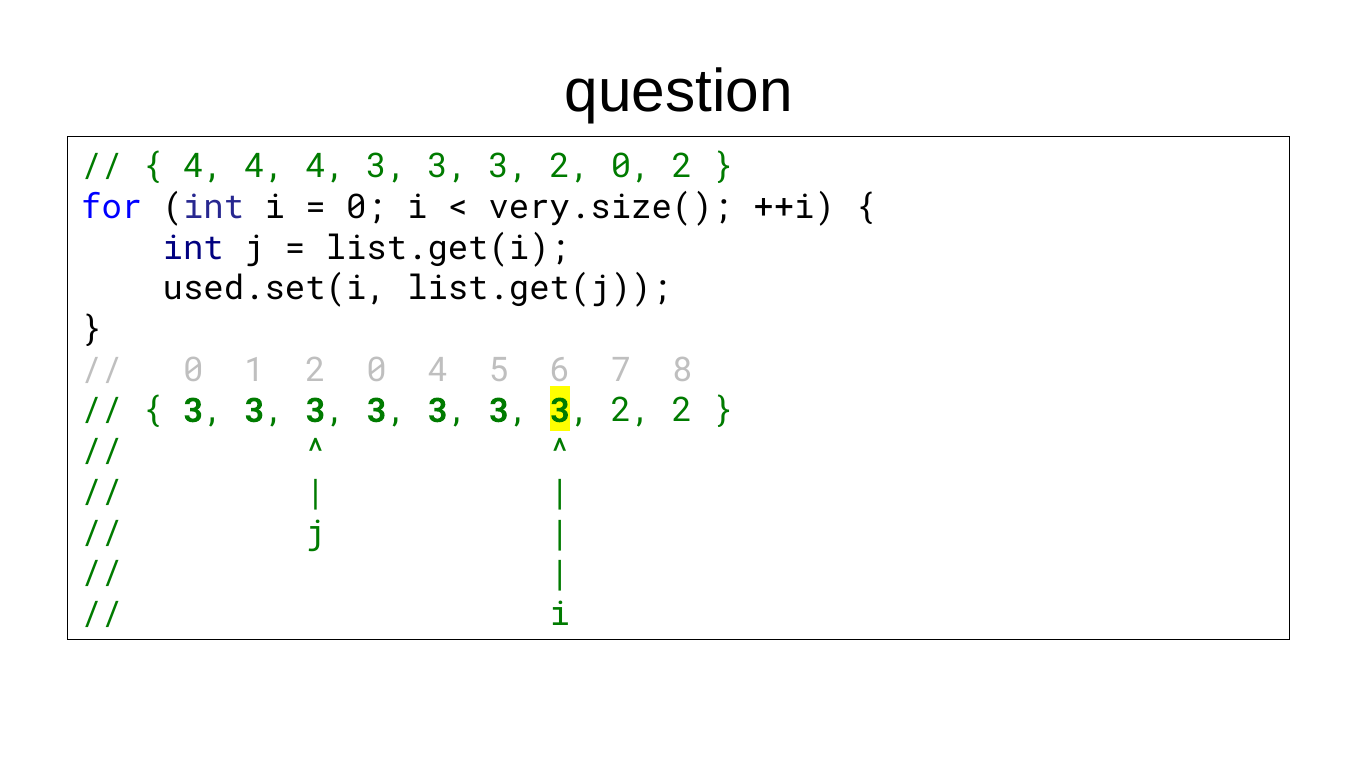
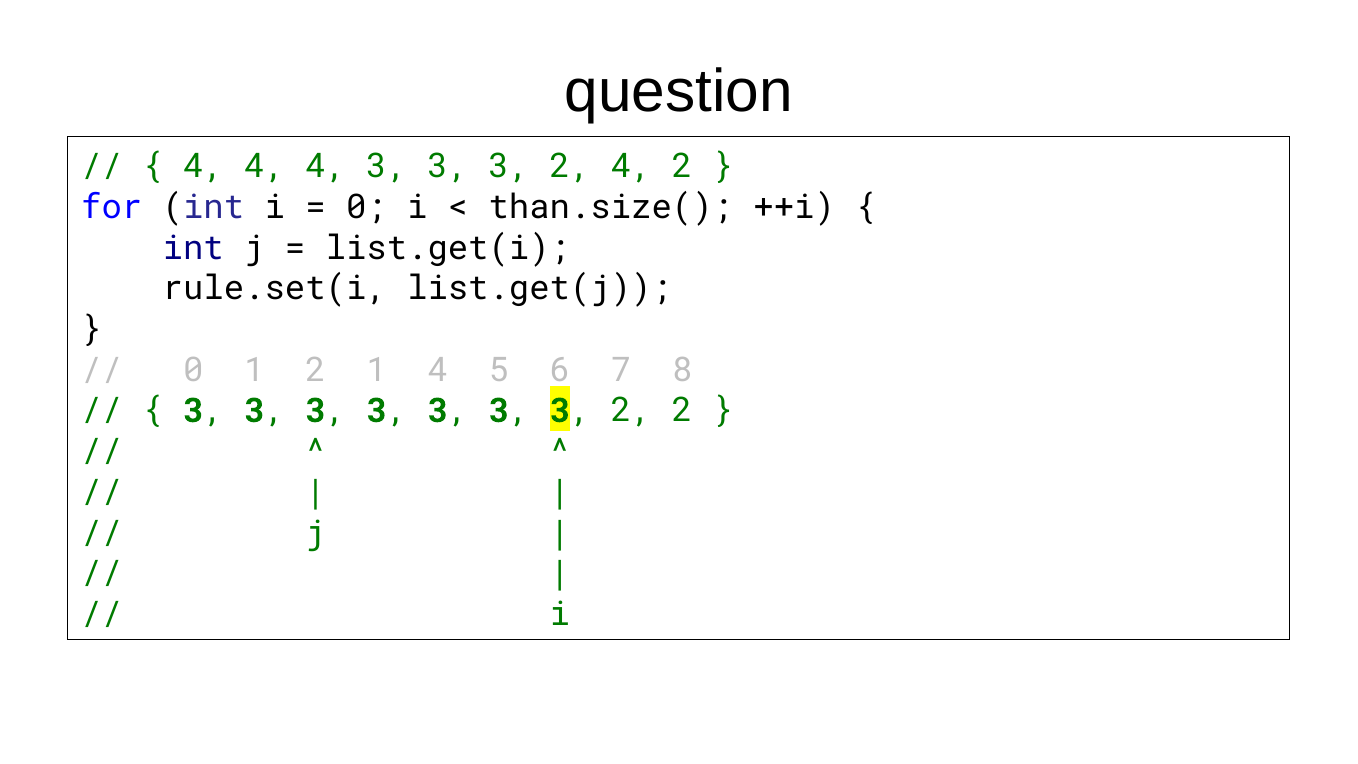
3 2 0: 0 -> 4
very.size(: very.size( -> than.size(
used.set(i: used.set(i -> rule.set(i
1 2 0: 0 -> 1
